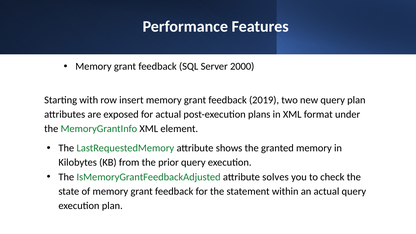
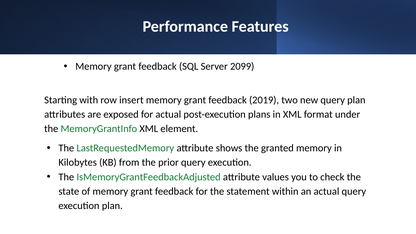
2000: 2000 -> 2099
solves: solves -> values
